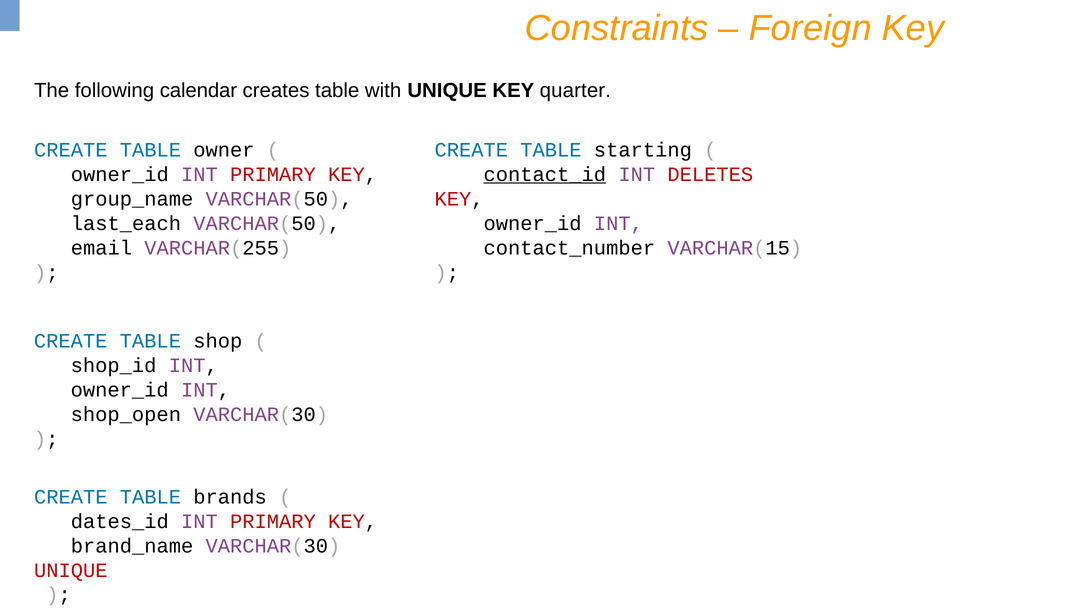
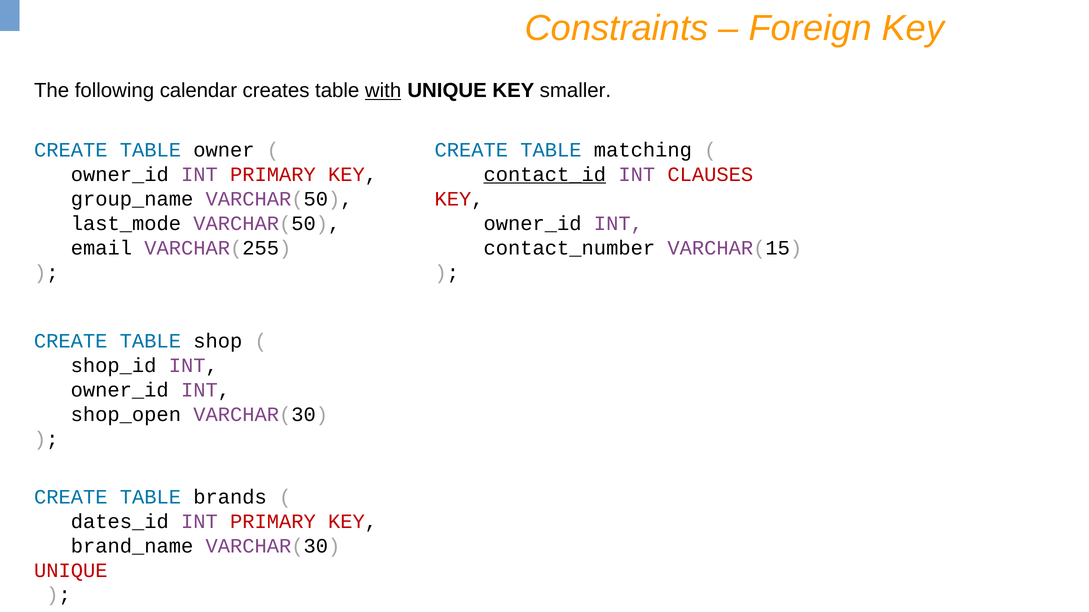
with underline: none -> present
quarter: quarter -> smaller
starting: starting -> matching
DELETES: DELETES -> CLAUSES
last_each: last_each -> last_mode
